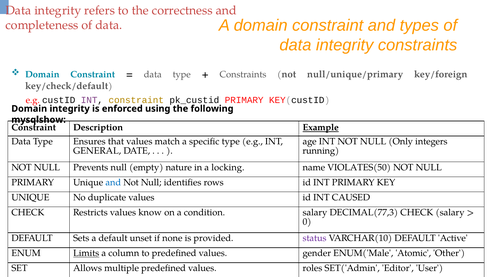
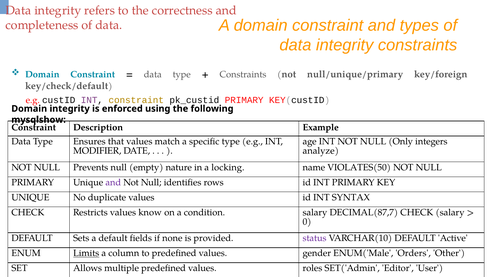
Example underline: present -> none
GENERAL: GENERAL -> MODIFIER
running: running -> analyze
and at (113, 182) colour: blue -> purple
CAUSED: CAUSED -> SYNTAX
DECIMAL(77,3: DECIMAL(77,3 -> DECIMAL(87,7
unset: unset -> fields
Atomic: Atomic -> Orders
